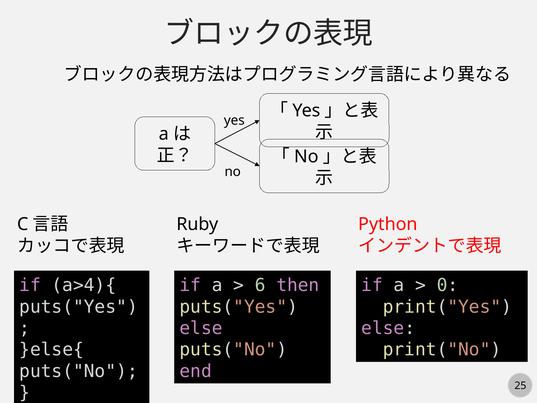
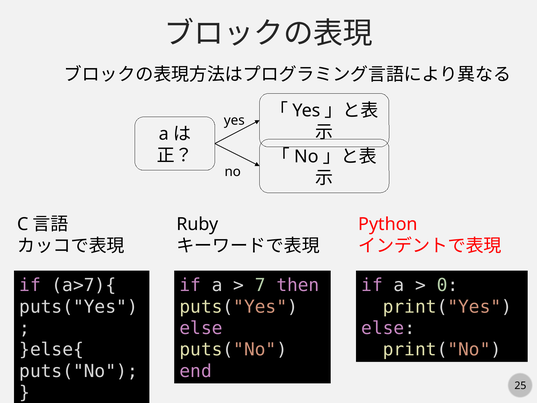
a>4){: a>4){ -> a>7){
6: 6 -> 7
